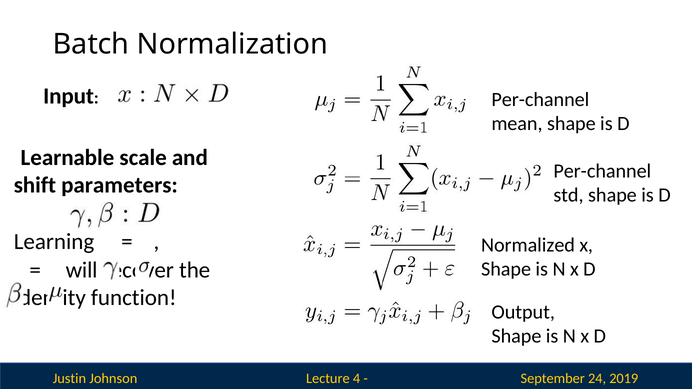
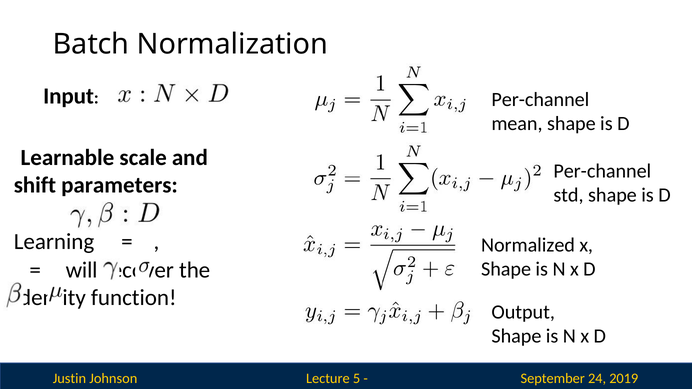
4: 4 -> 5
